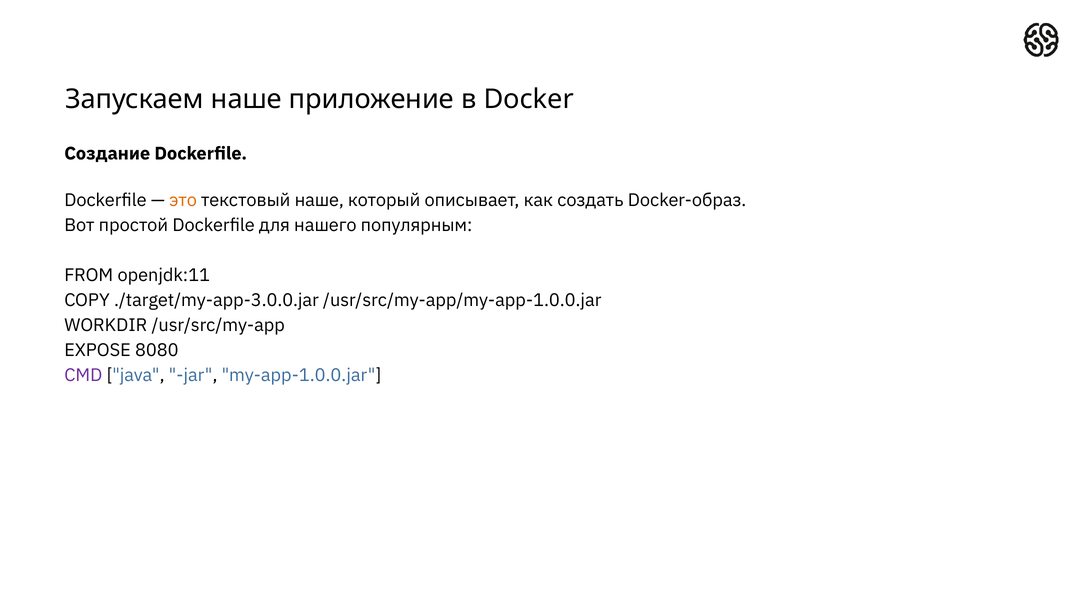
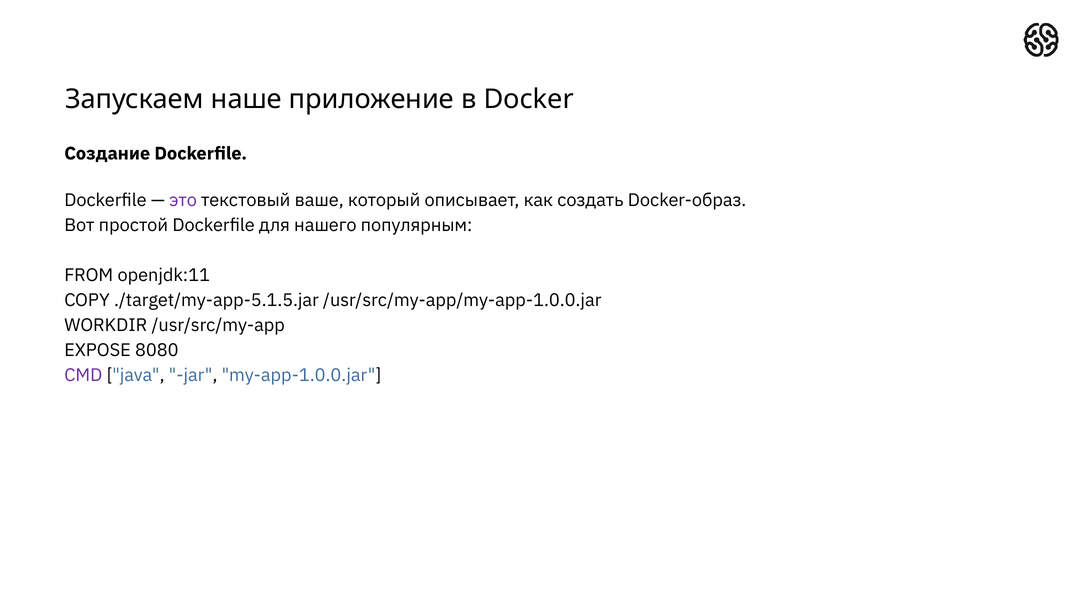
это colour: orange -> purple
текстовый наше: наше -> ваше
./target/my-app-3.0.0.jar: ./target/my-app-3.0.0.jar -> ./target/my-app-5.1.5.jar
